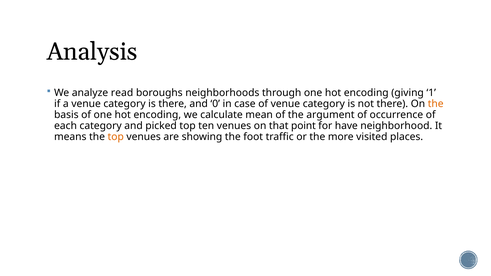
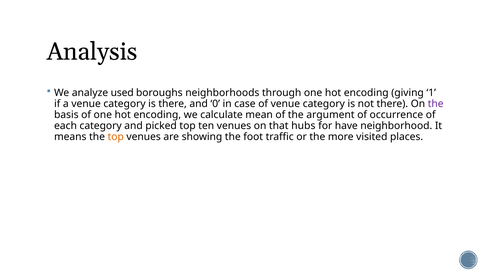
read: read -> used
the at (436, 104) colour: orange -> purple
point: point -> hubs
